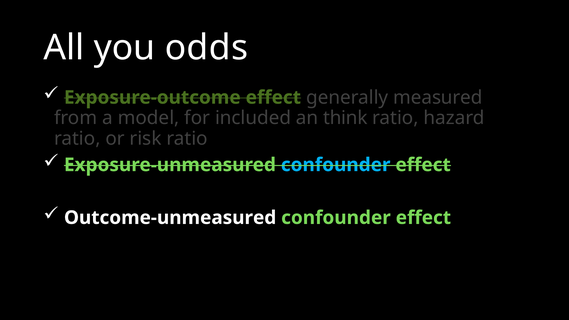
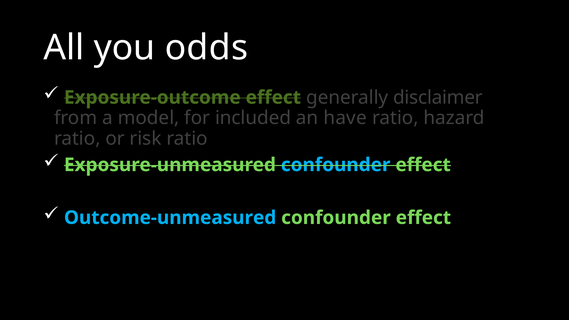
measured: measured -> disclaimer
think: think -> have
Outcome-unmeasured colour: white -> light blue
